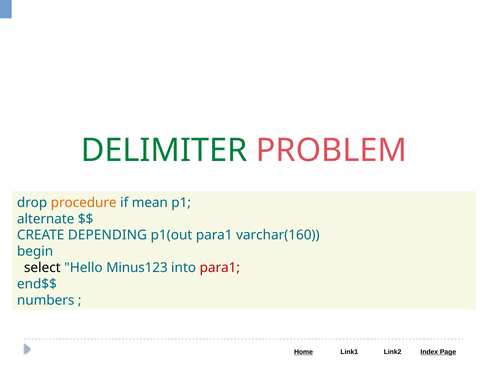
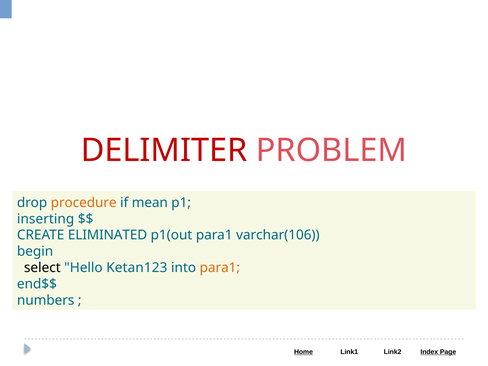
DELIMITER colour: green -> red
alternate: alternate -> inserting
DEPENDING: DEPENDING -> ELIMINATED
varchar(160: varchar(160 -> varchar(106
Minus123: Minus123 -> Ketan123
para1 at (220, 268) colour: red -> orange
